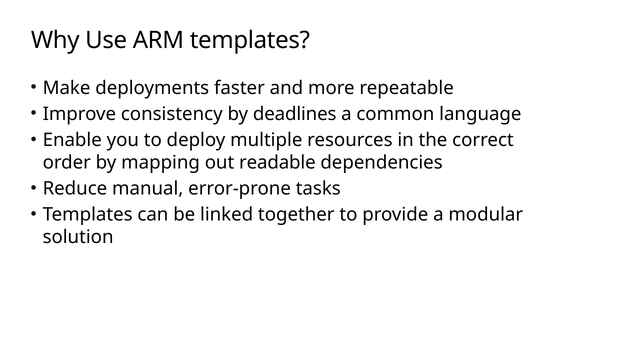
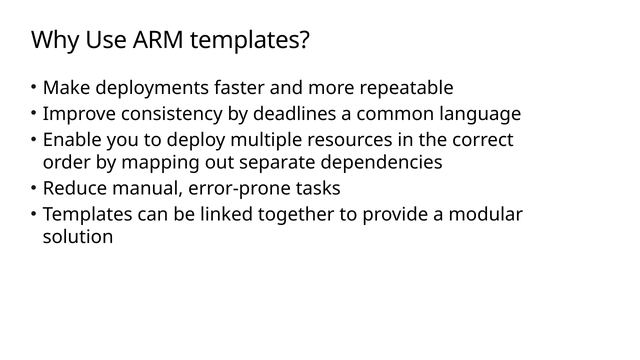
readable: readable -> separate
